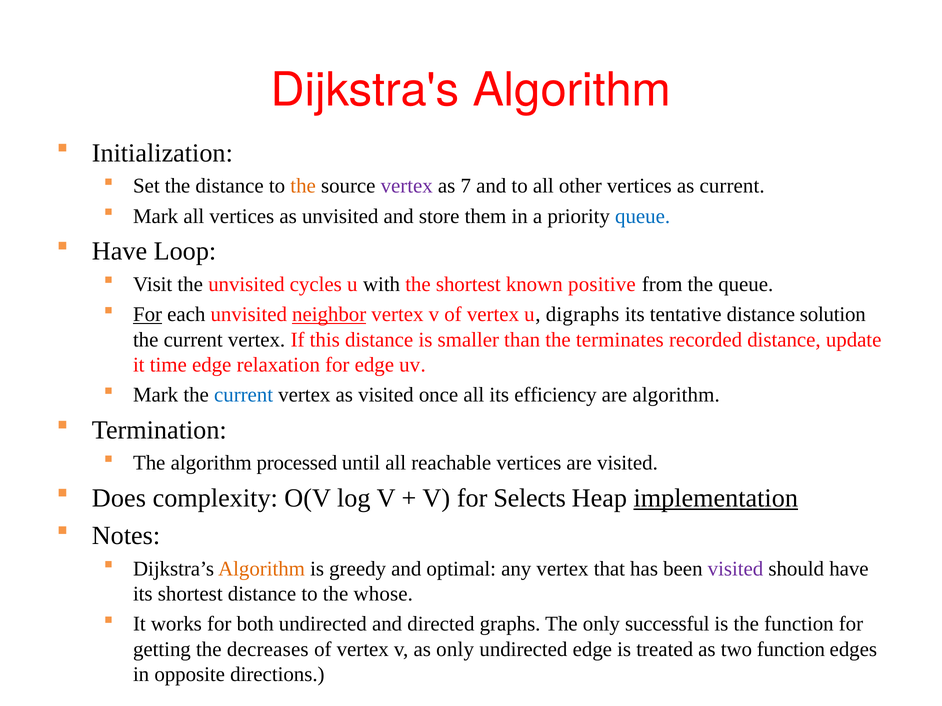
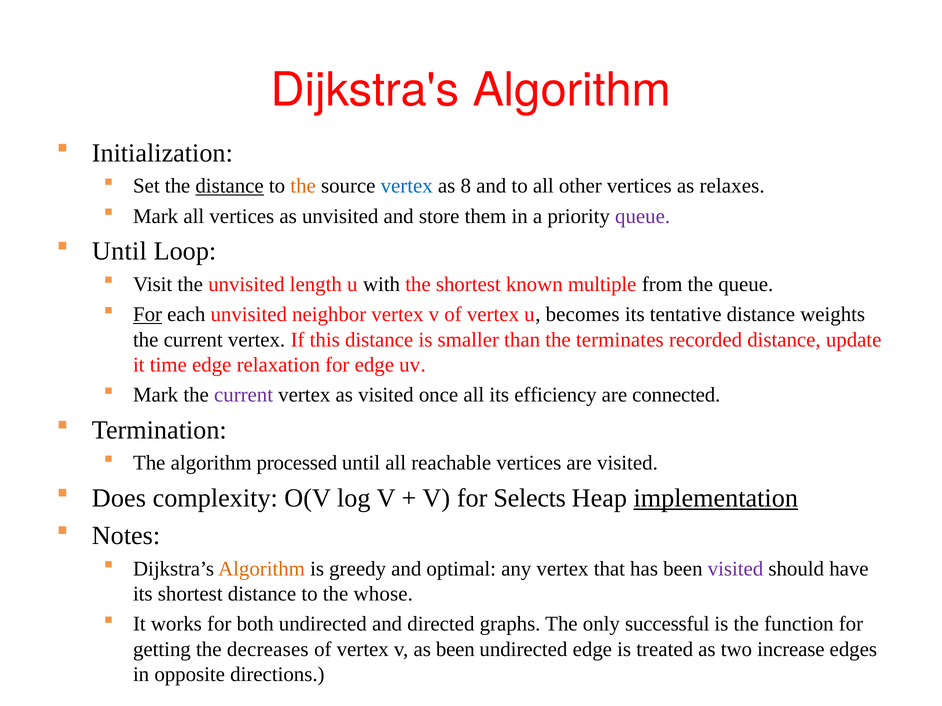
distance at (230, 186) underline: none -> present
vertex at (407, 186) colour: purple -> blue
7: 7 -> 8
as current: current -> relaxes
queue at (643, 216) colour: blue -> purple
Have at (120, 251): Have -> Until
cycles: cycles -> length
positive: positive -> multiple
neighbor underline: present -> none
digraphs: digraphs -> becomes
solution: solution -> weights
current at (244, 395) colour: blue -> purple
are algorithm: algorithm -> connected
as only: only -> been
two function: function -> increase
